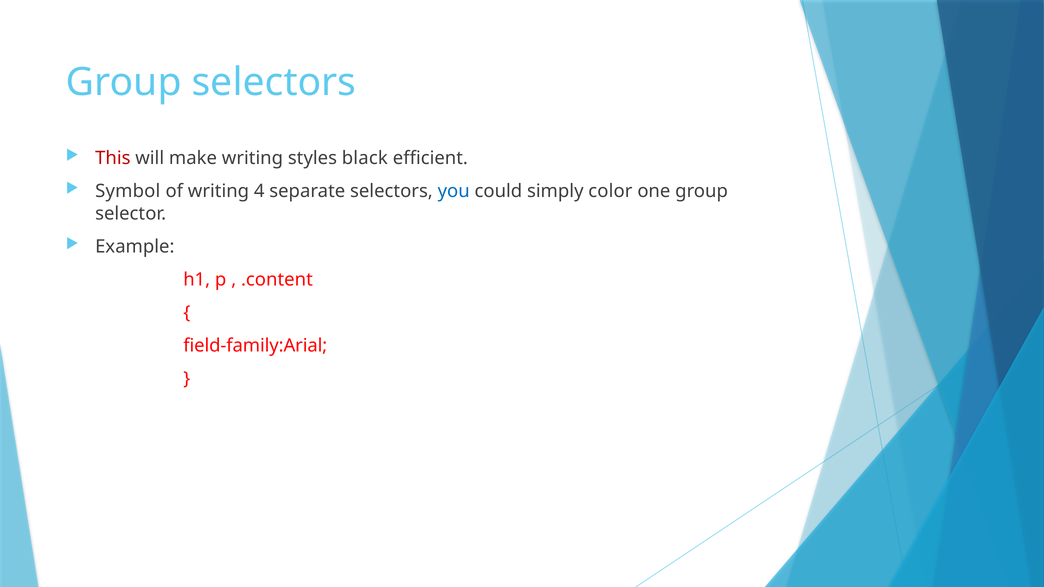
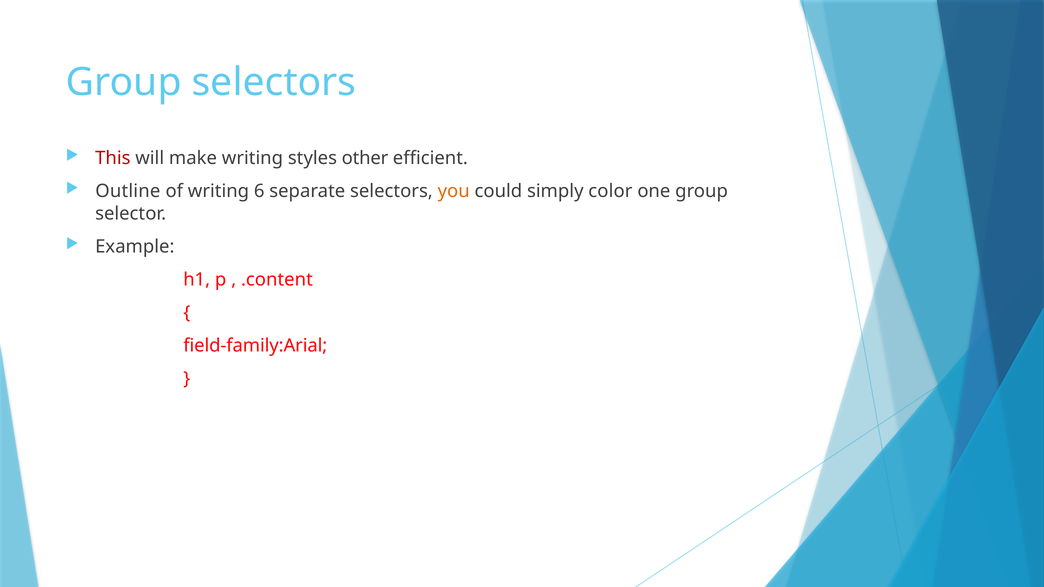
black: black -> other
Symbol: Symbol -> Outline
4: 4 -> 6
you colour: blue -> orange
